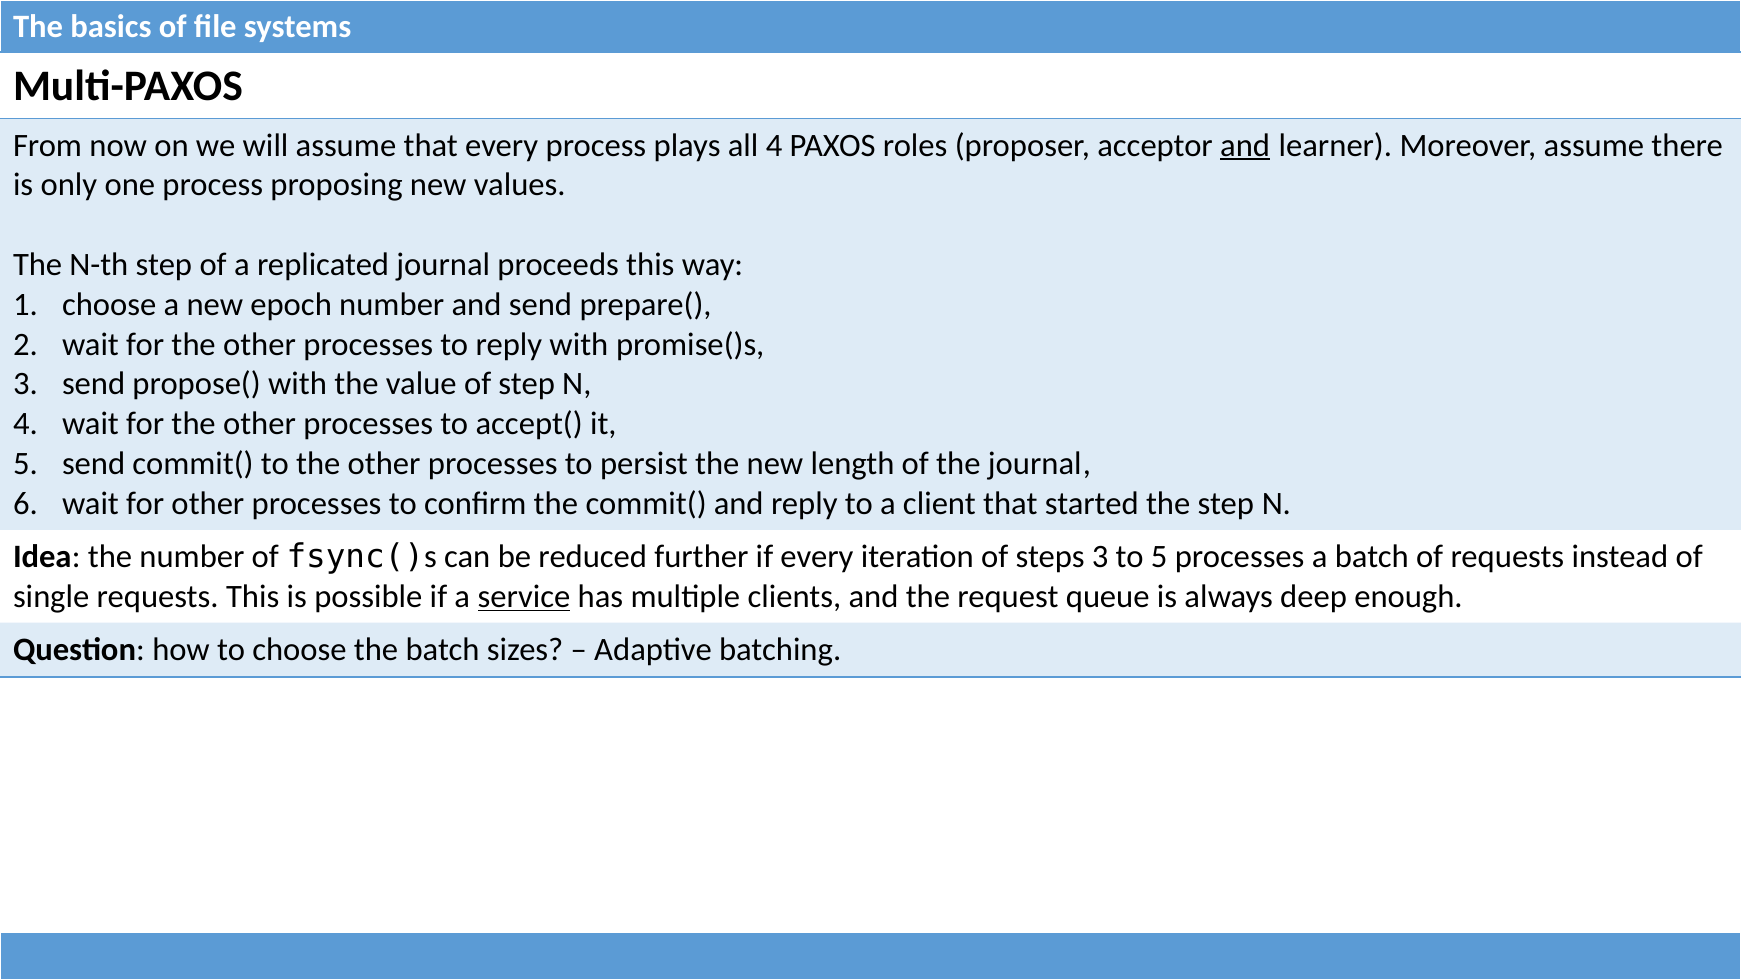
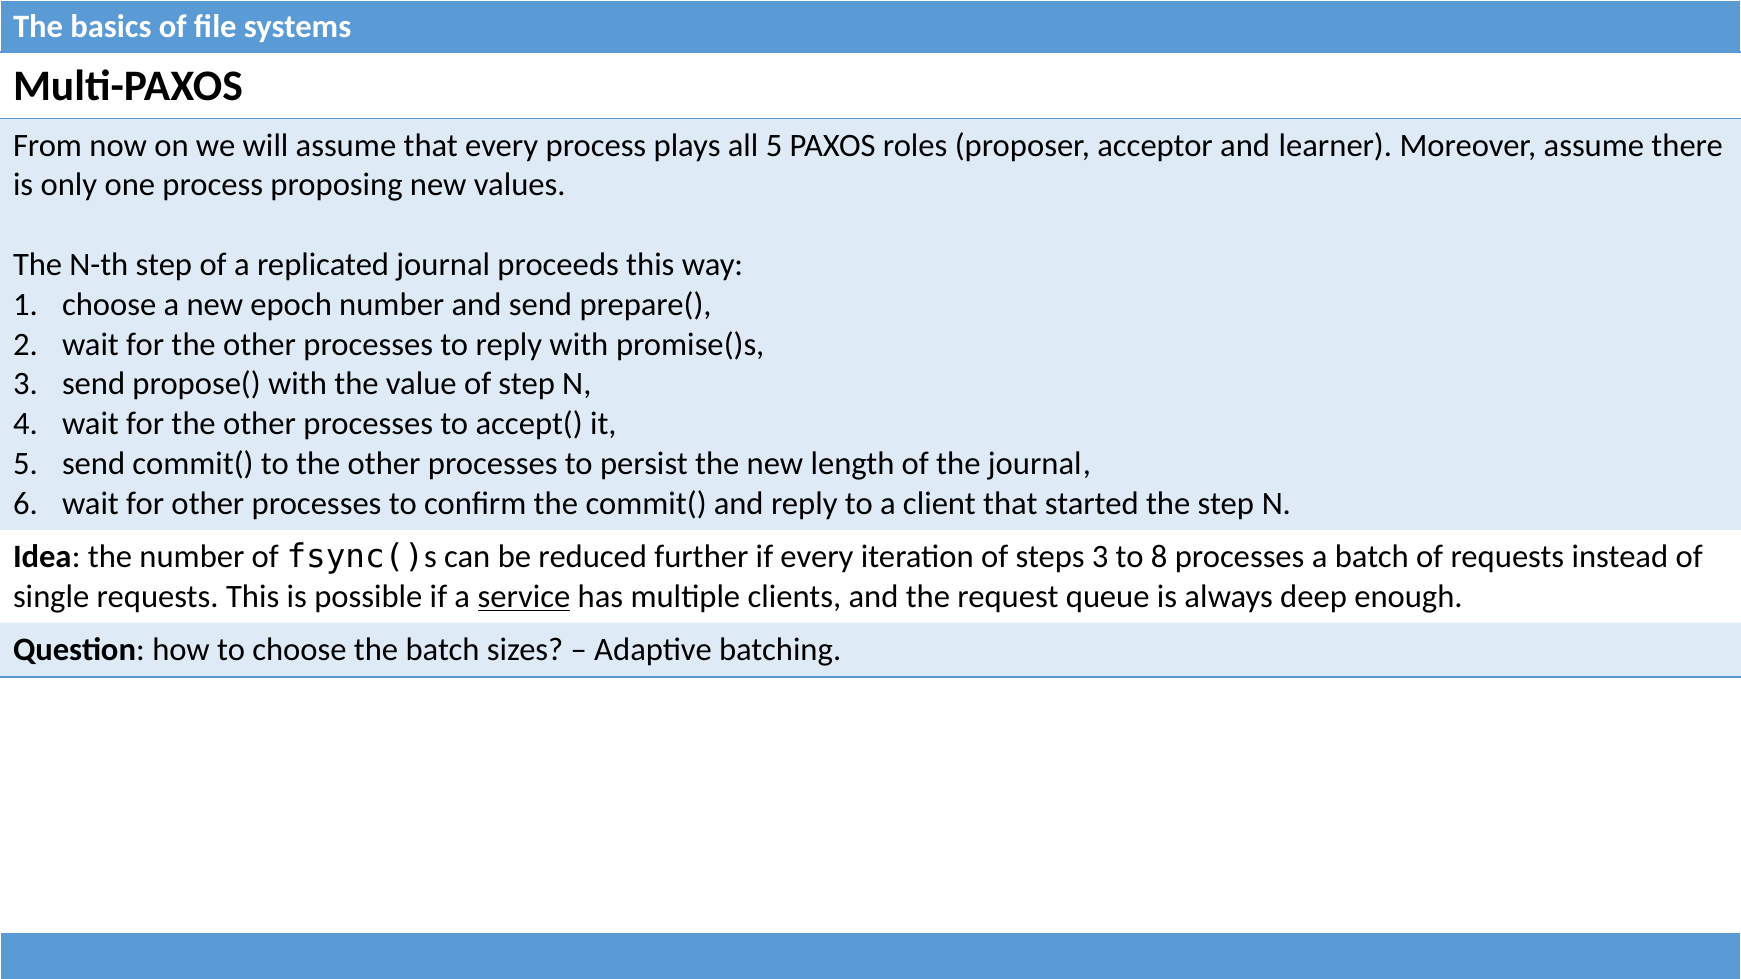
all 4: 4 -> 5
and at (1245, 145) underline: present -> none
to 5: 5 -> 8
